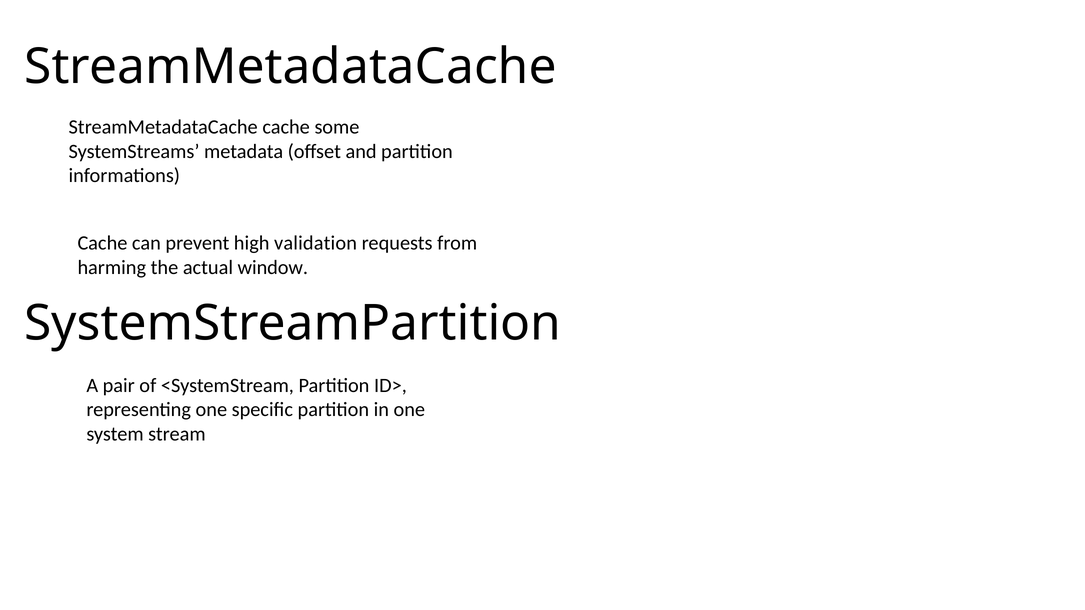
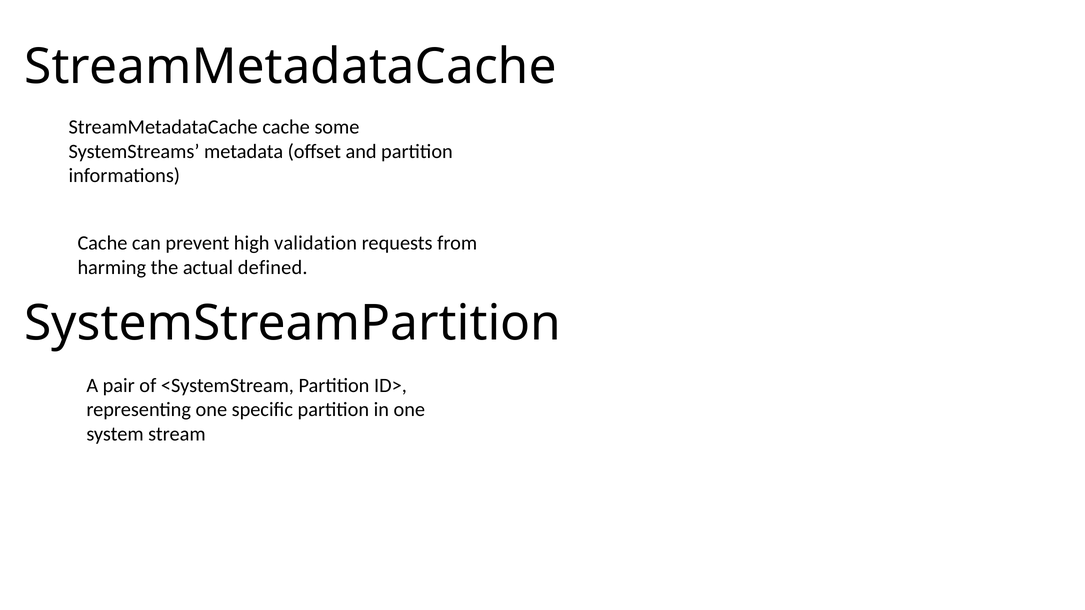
window: window -> defined
